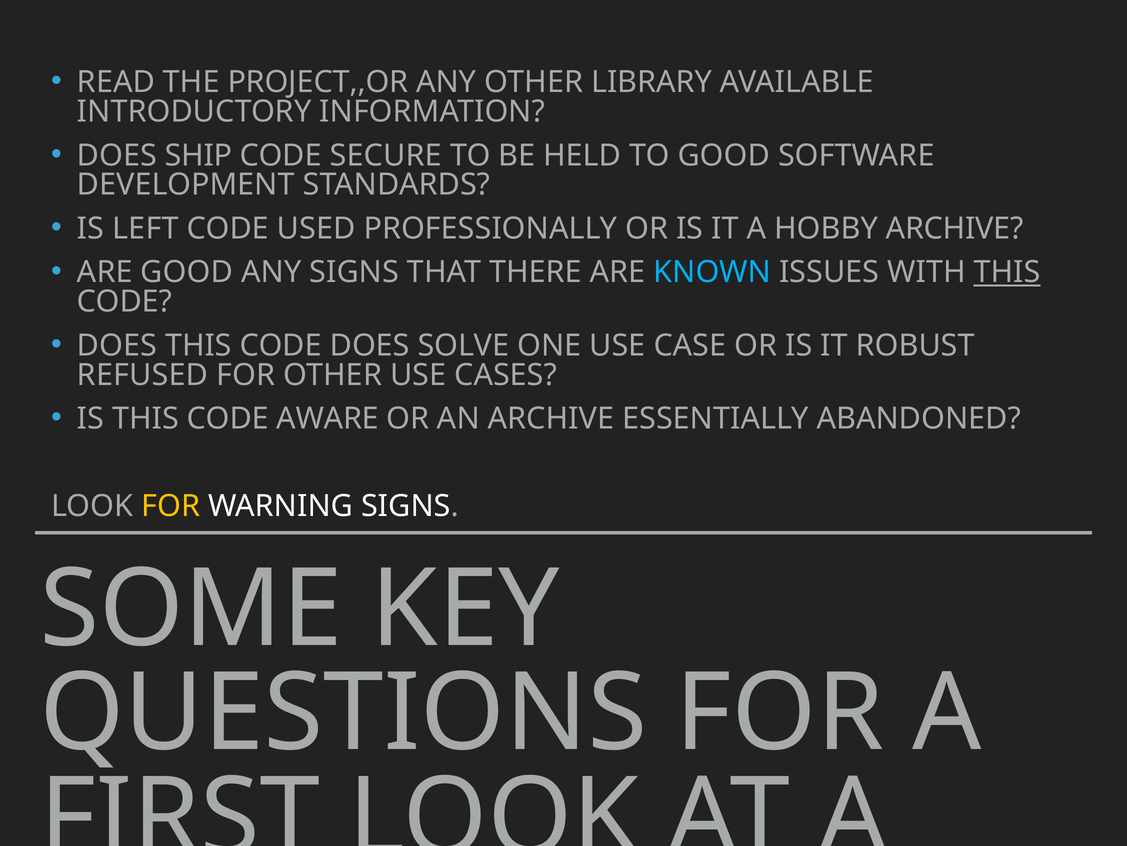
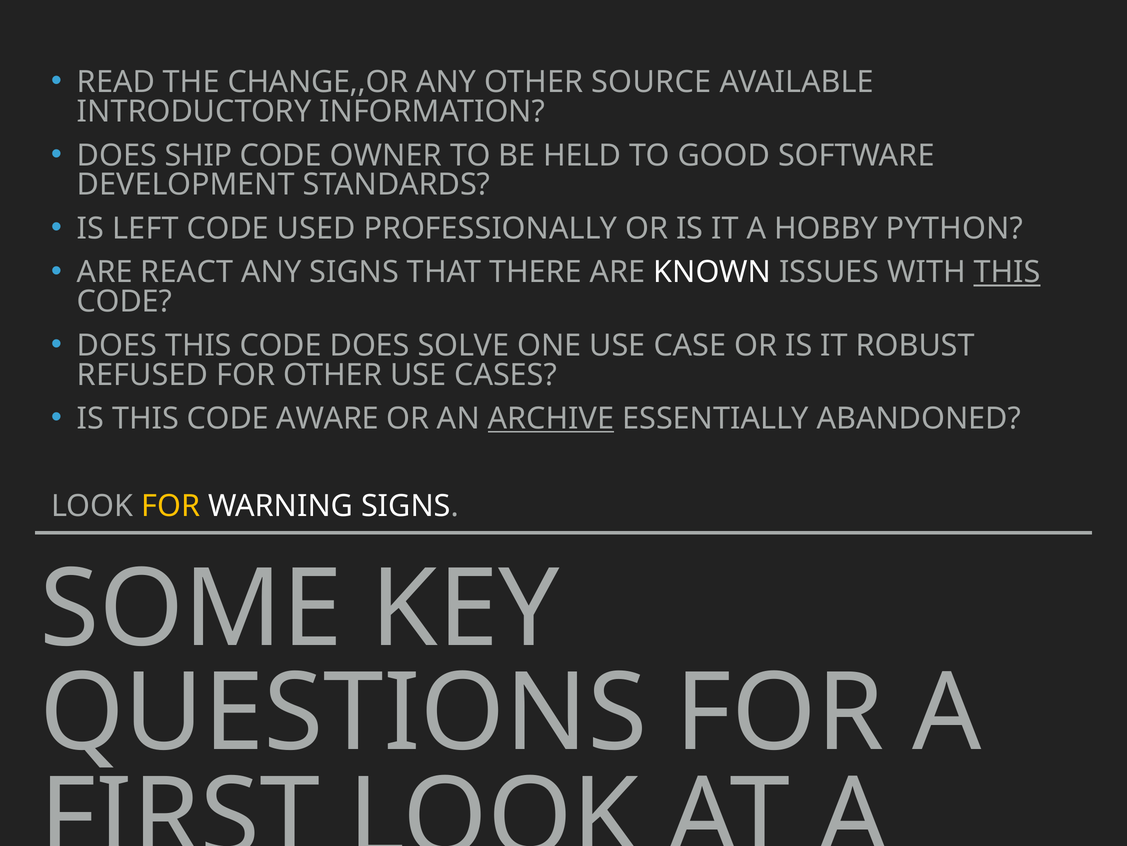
PROJECT,,OR: PROJECT,,OR -> CHANGE,,OR
LIBRARY: LIBRARY -> SOURCE
SECURE: SECURE -> OWNER
HOBBY ARCHIVE: ARCHIVE -> PYTHON
ARE GOOD: GOOD -> REACT
KNOWN colour: light blue -> white
ARCHIVE at (551, 418) underline: none -> present
